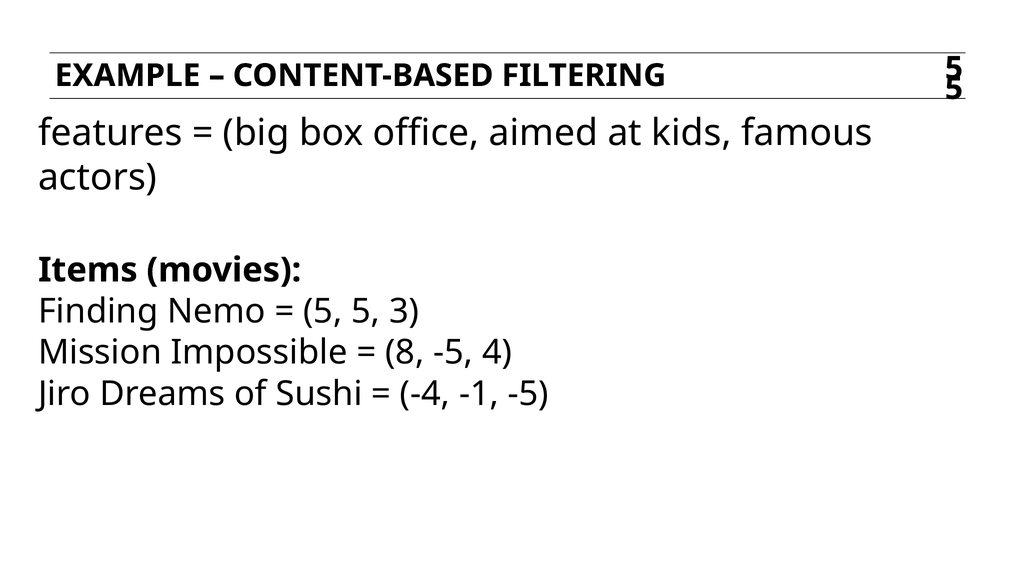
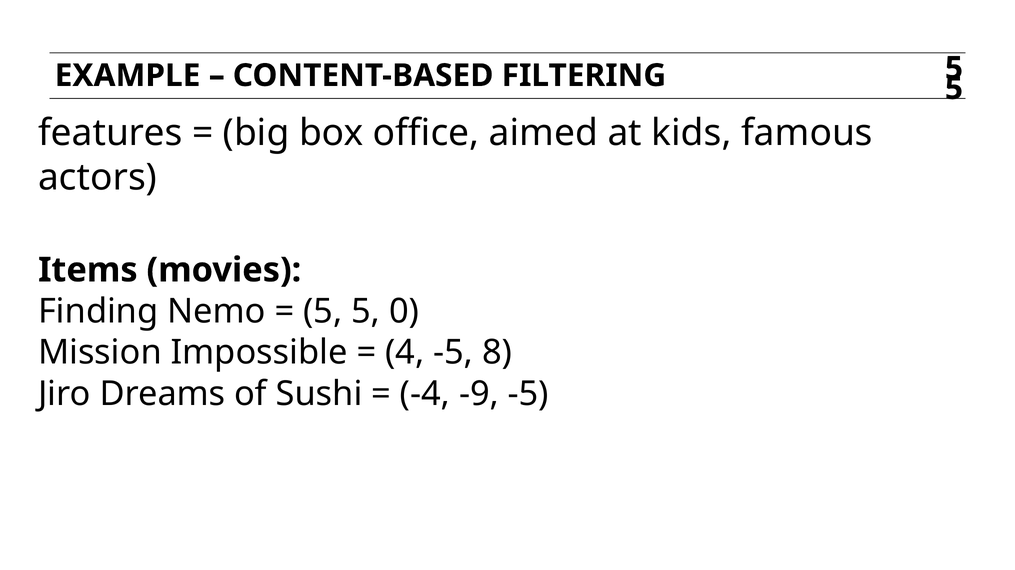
3: 3 -> 0
8: 8 -> 4
4: 4 -> 8
-1: -1 -> -9
